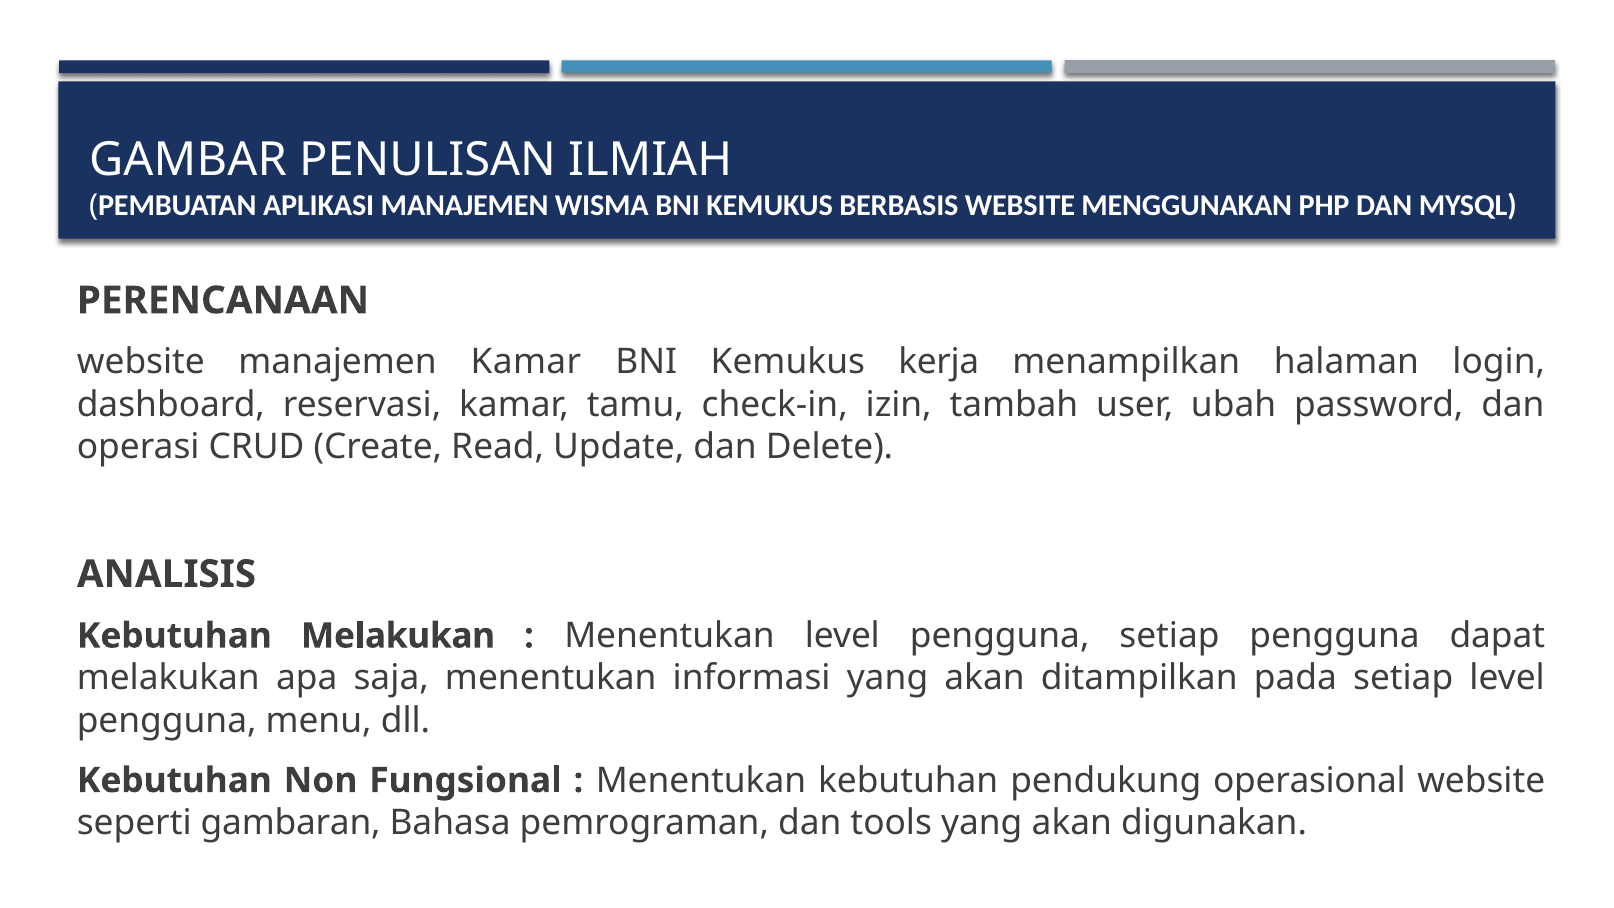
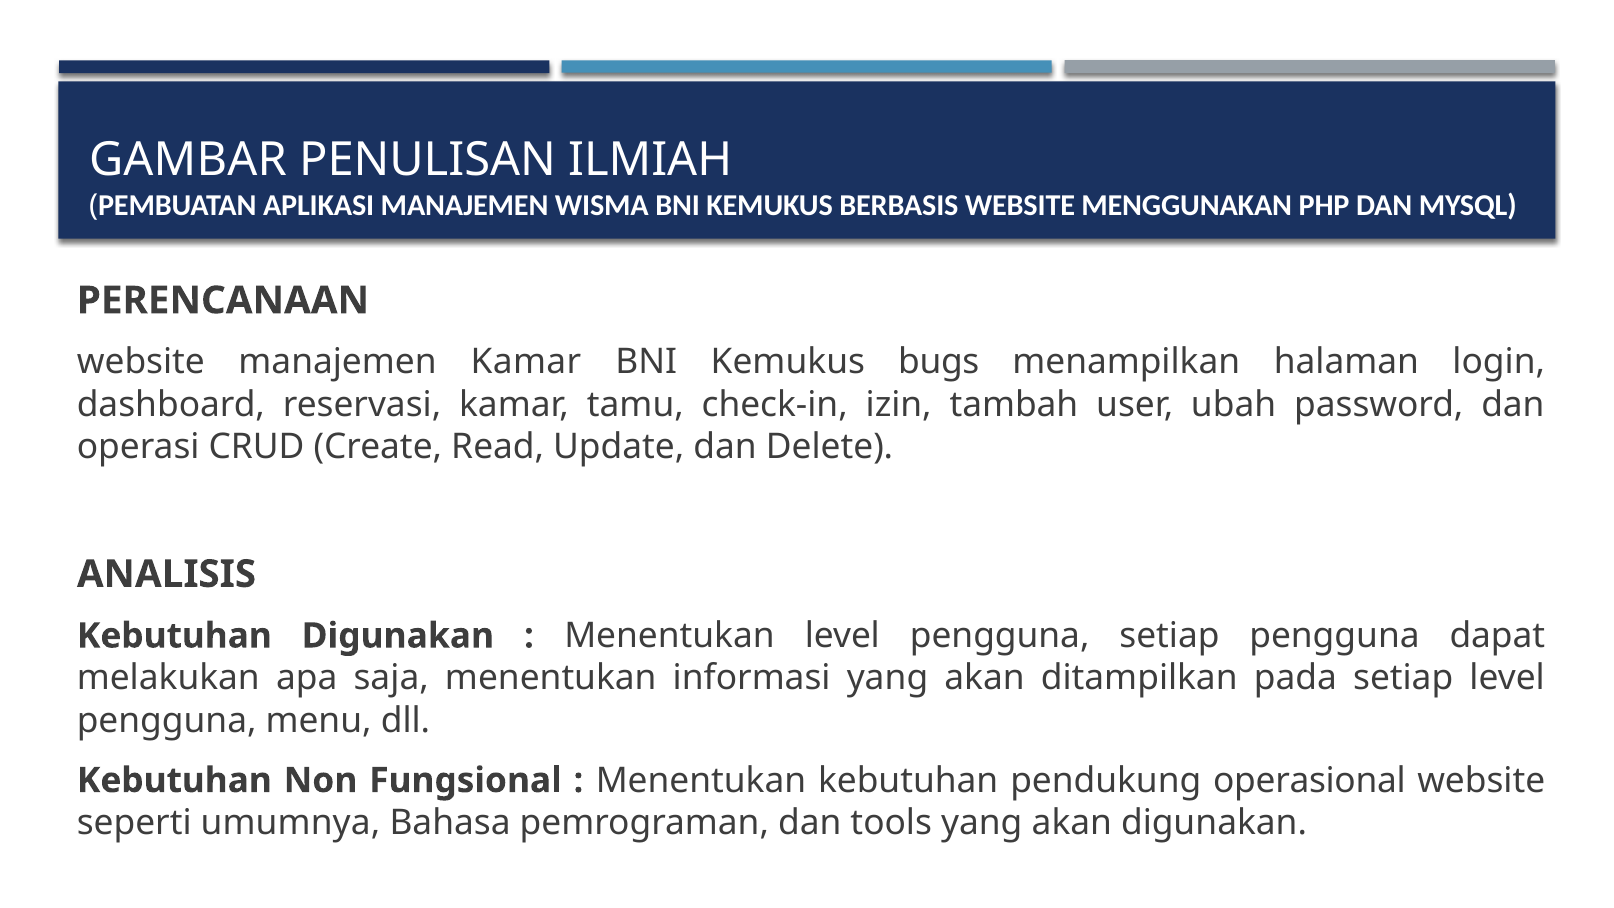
kerja: kerja -> bugs
Kebutuhan Melakukan: Melakukan -> Digunakan
gambaran: gambaran -> umumnya
